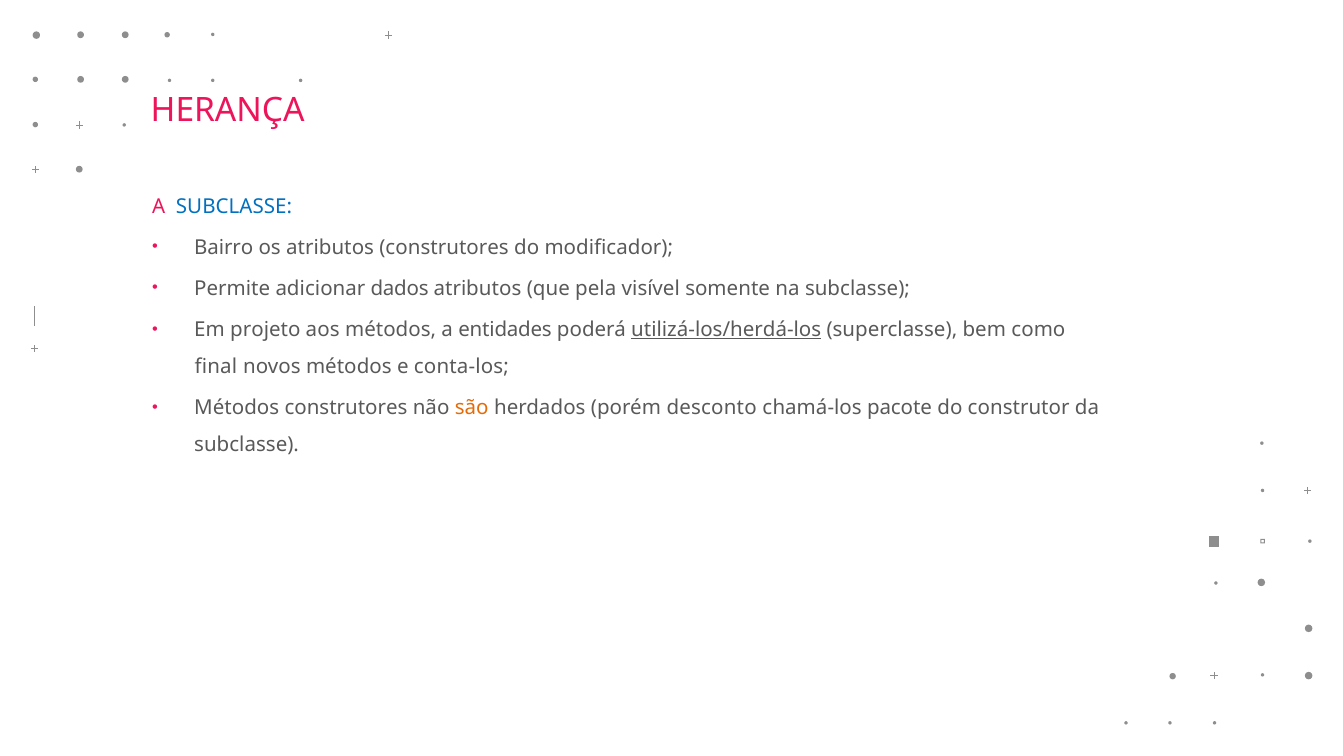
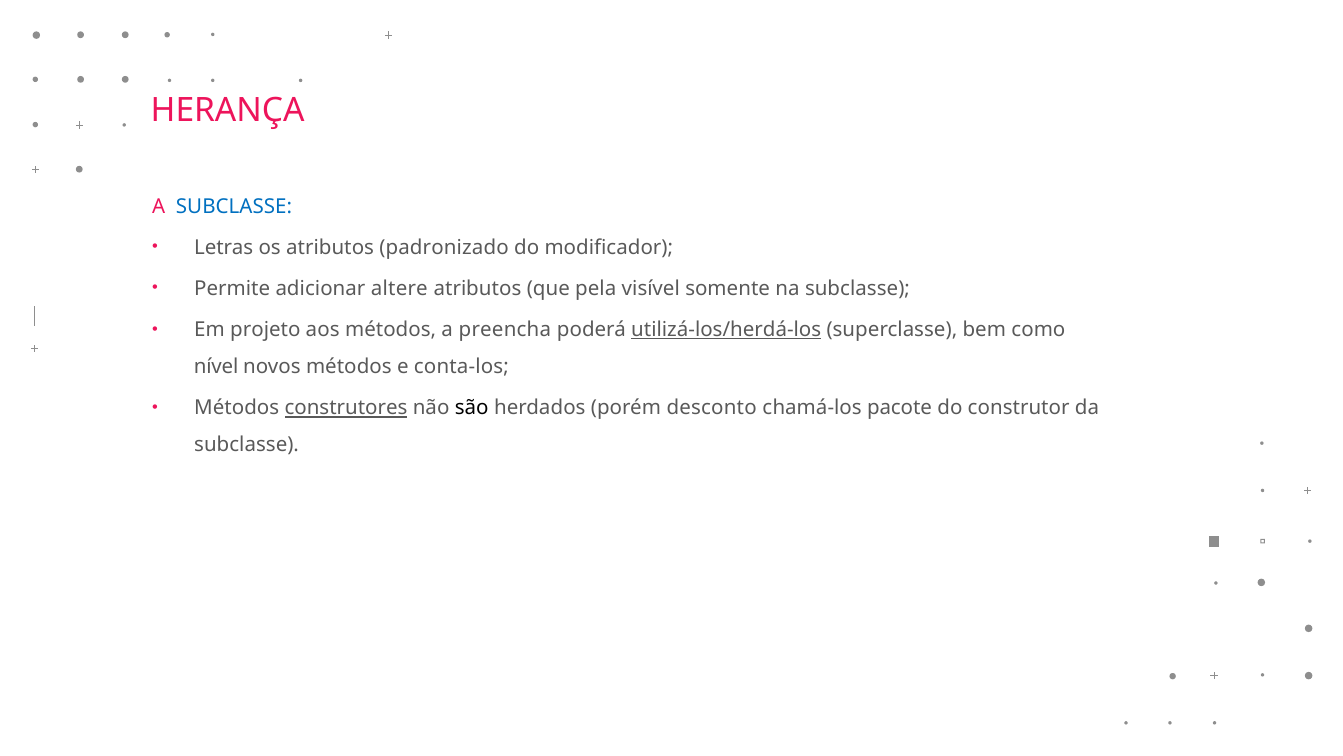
Bairro: Bairro -> Letras
atributos construtores: construtores -> padronizado
dados: dados -> altere
entidades: entidades -> preencha
final: final -> nível
construtores at (346, 408) underline: none -> present
são colour: orange -> black
